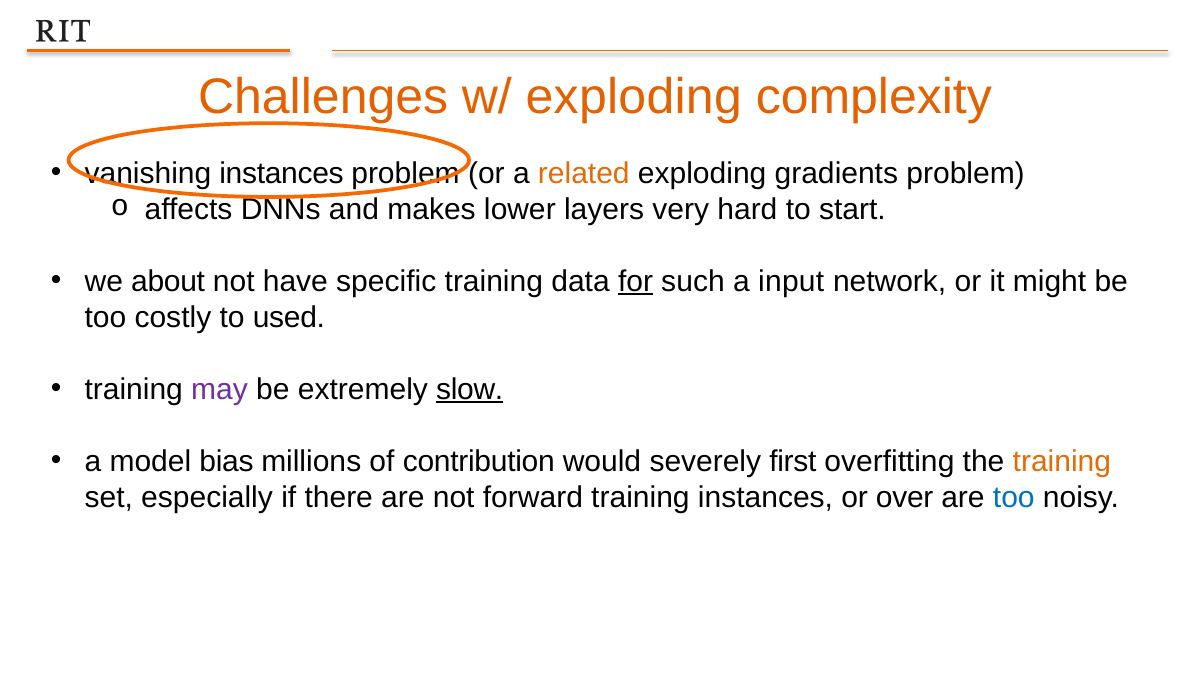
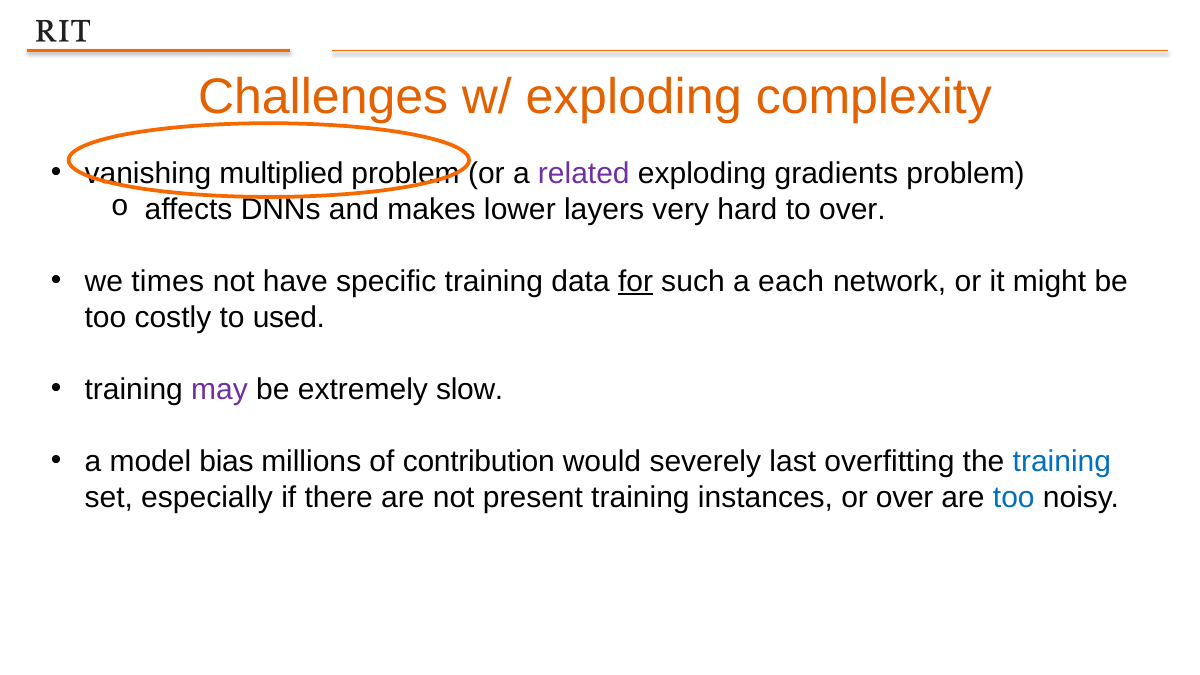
instances at (281, 173): instances -> multiplied
related colour: orange -> purple
to start: start -> over
about: about -> times
input: input -> each
slow underline: present -> none
first: first -> last
training at (1062, 461) colour: orange -> blue
forward: forward -> present
